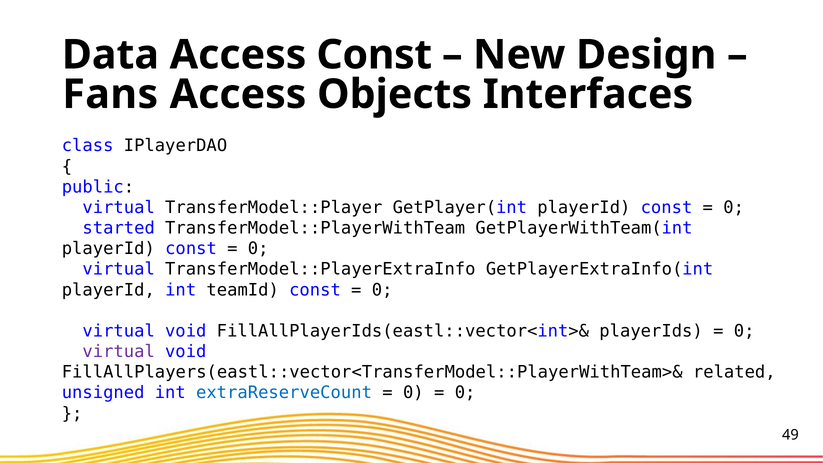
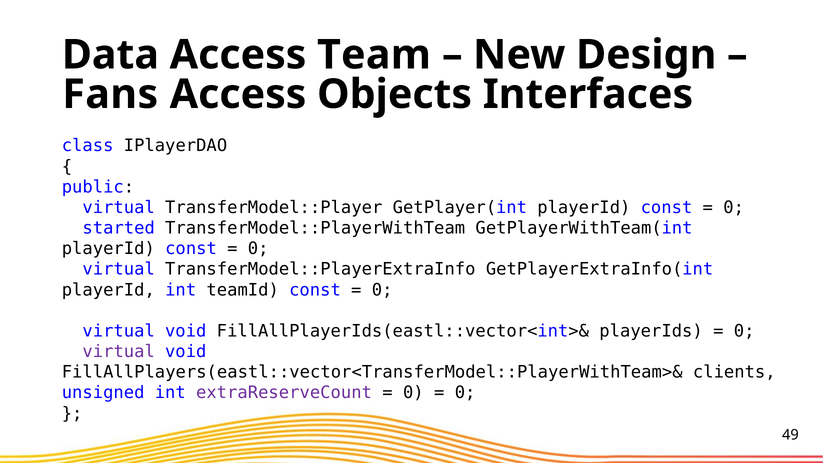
Access Const: Const -> Team
related: related -> clients
extraReserveCount colour: blue -> purple
